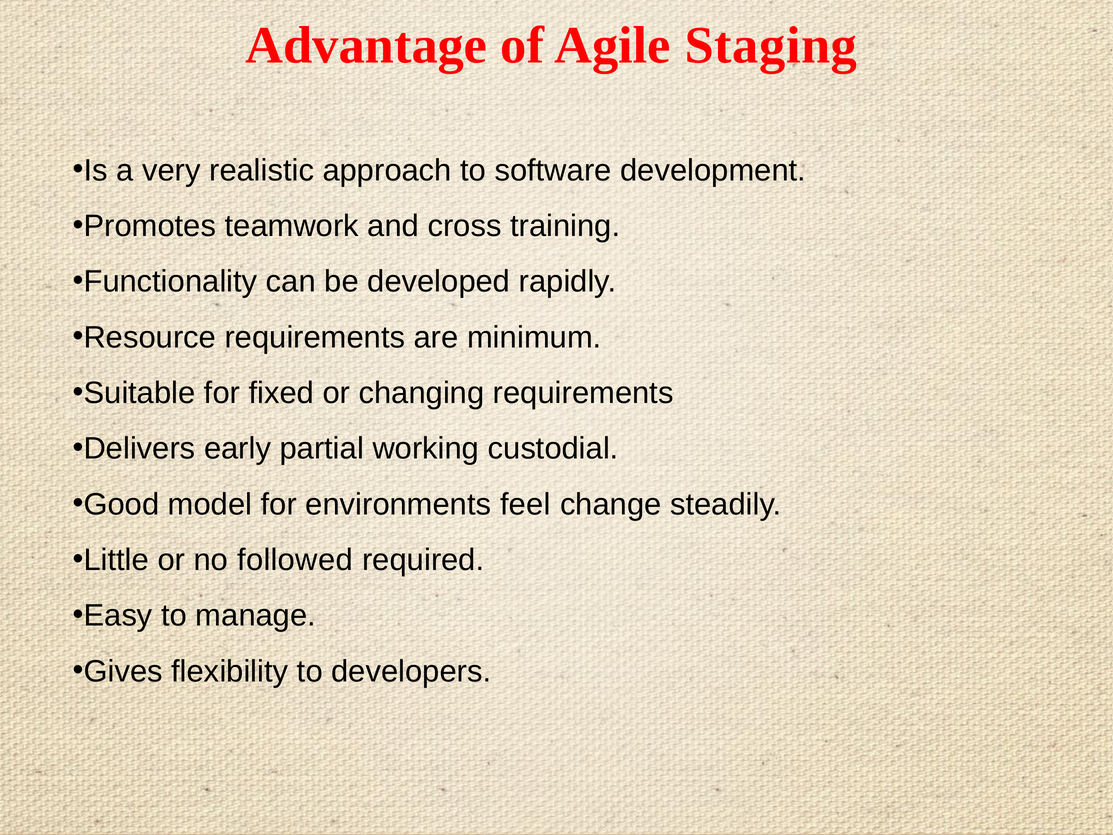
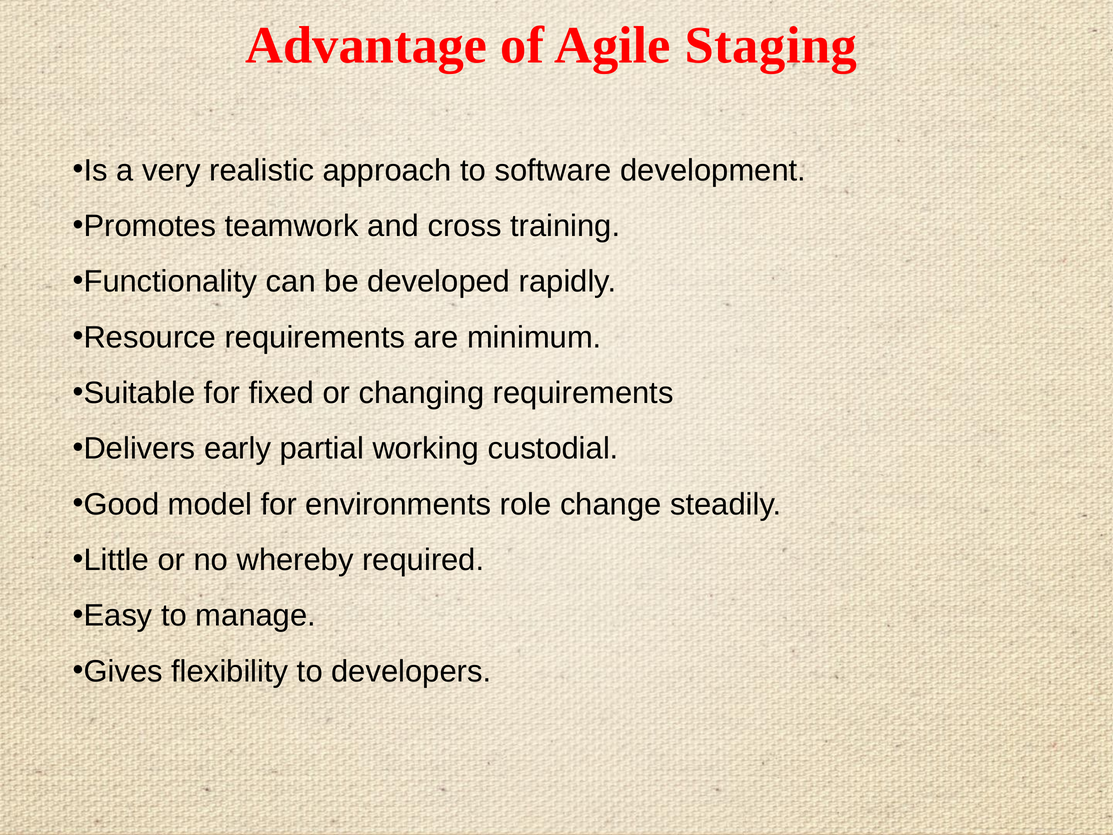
feel: feel -> role
followed: followed -> whereby
